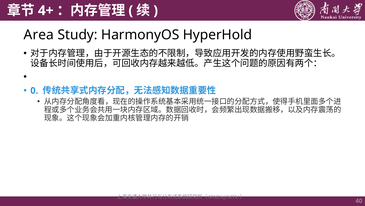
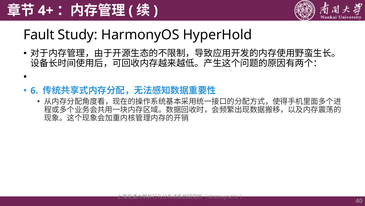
Area: Area -> Fault
0: 0 -> 6
